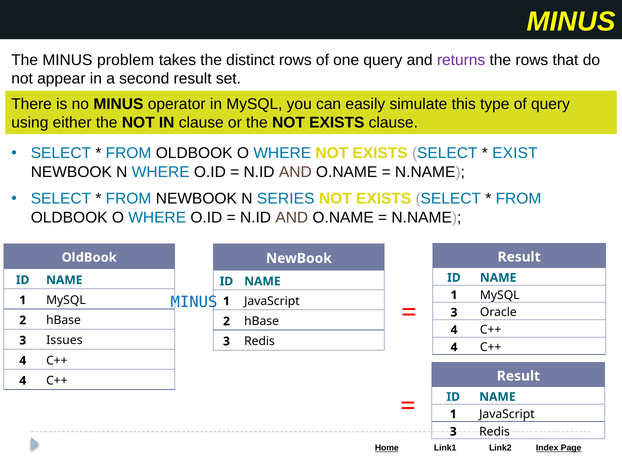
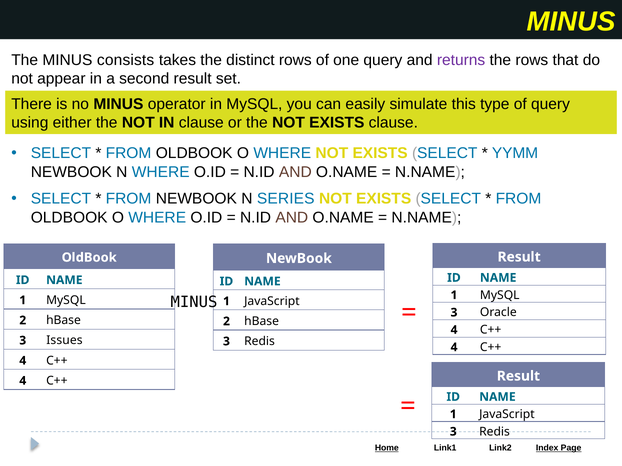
problem: problem -> consists
EXIST: EXIST -> YYMM
MINUS at (194, 303) colour: blue -> black
